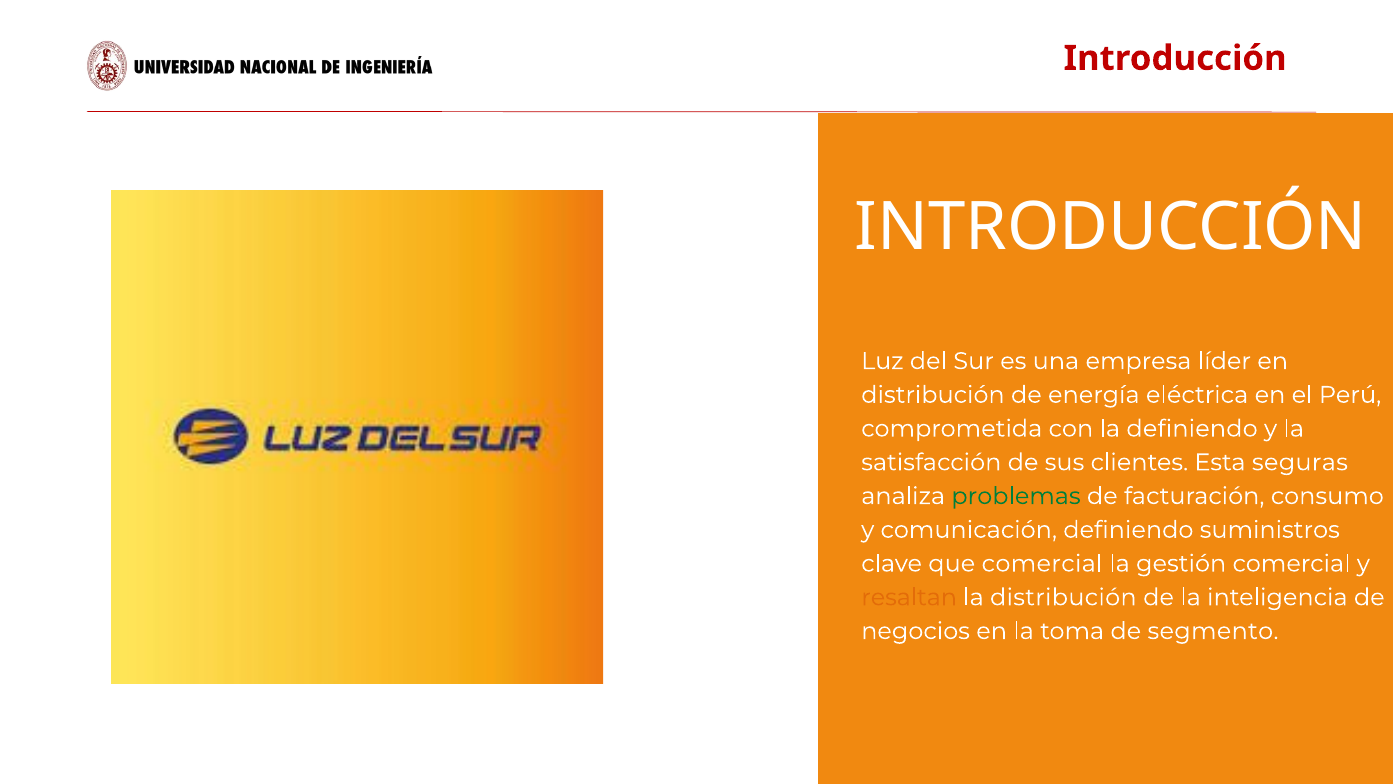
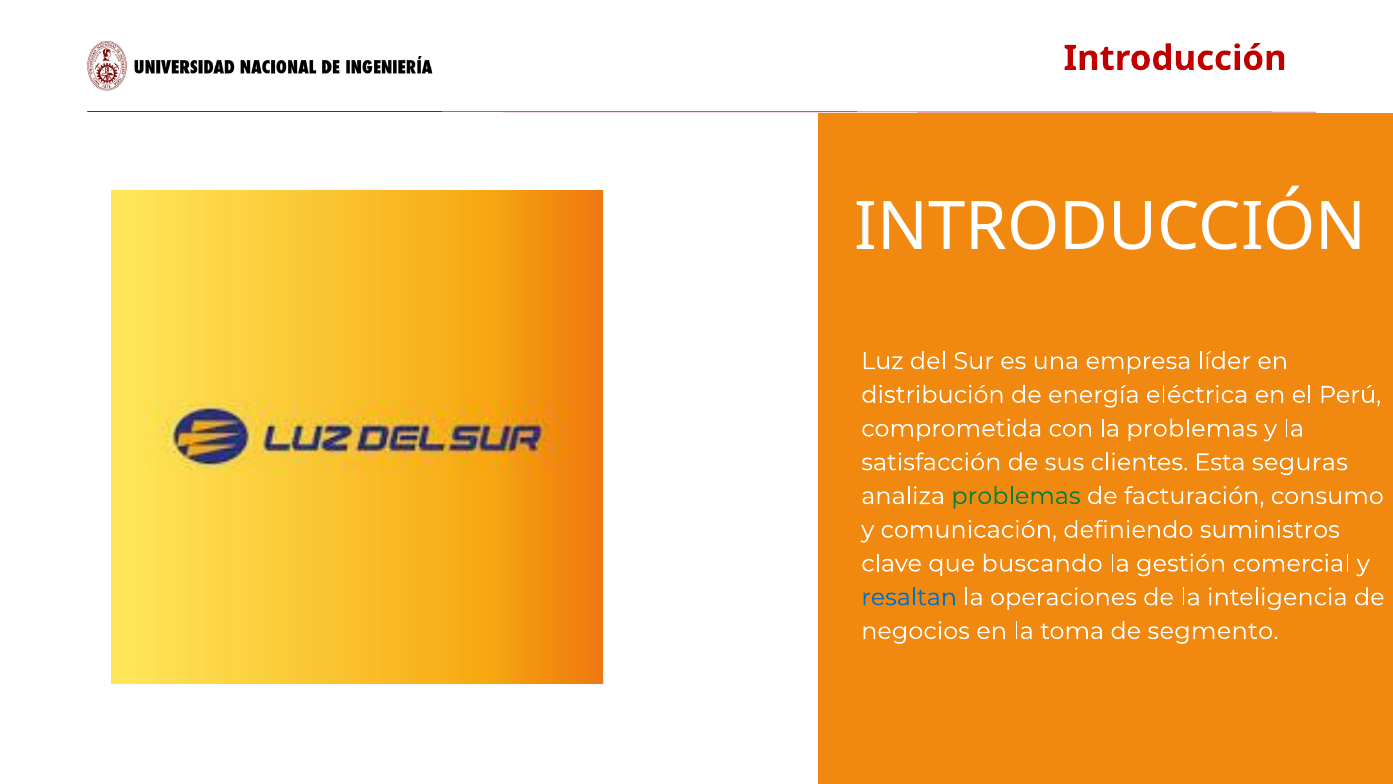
la definiendo: definiendo -> problemas
que comercial: comercial -> buscando
resaltan colour: orange -> blue
la distribución: distribución -> operaciones
